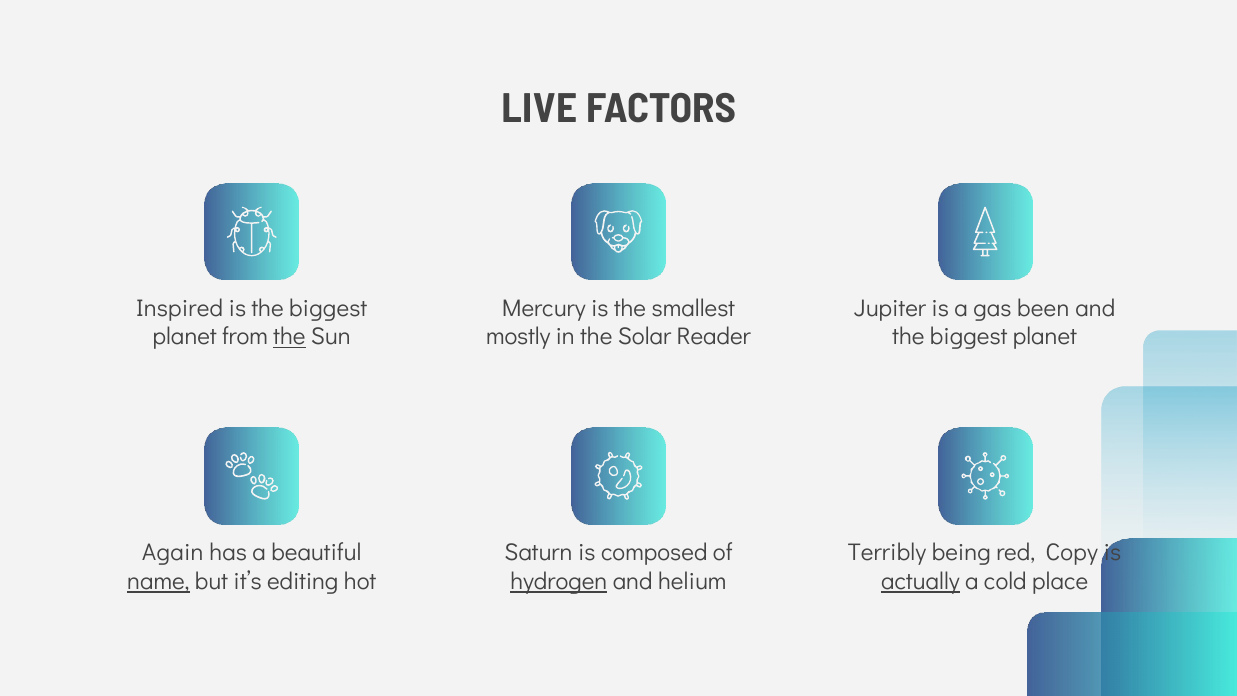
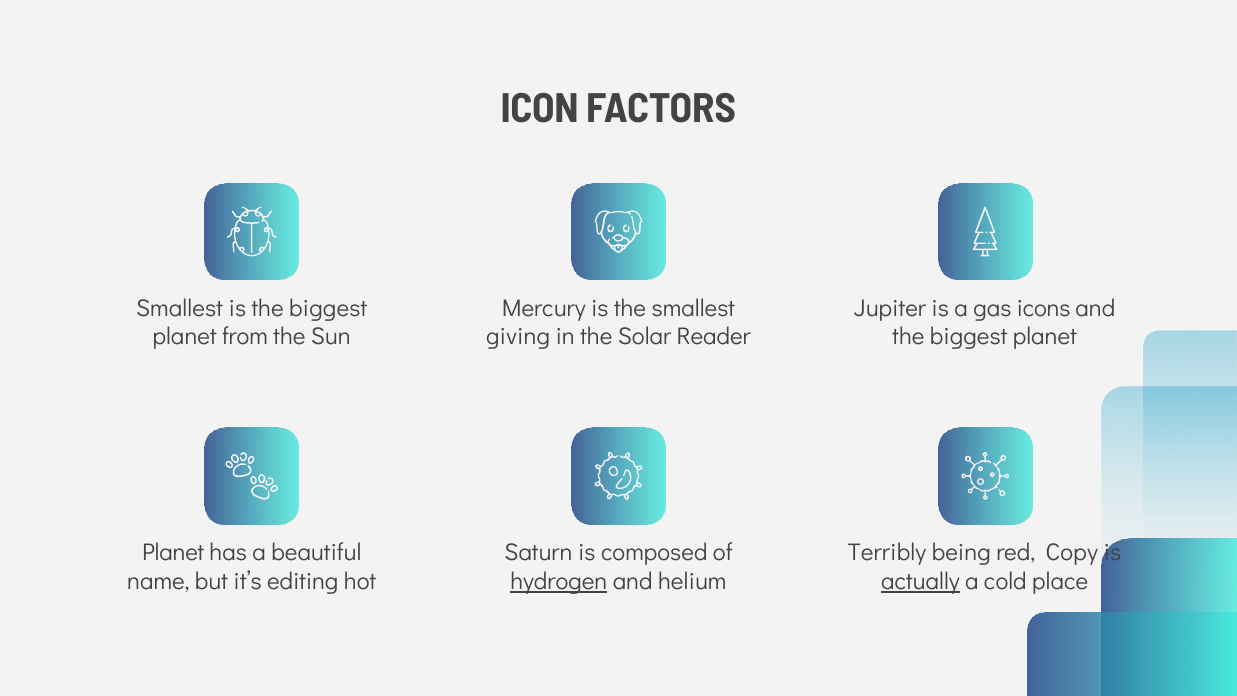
LIVE: LIVE -> ICON
Inspired at (180, 308): Inspired -> Smallest
been: been -> icons
the at (289, 337) underline: present -> none
mostly: mostly -> giving
Again at (173, 553): Again -> Planet
name underline: present -> none
